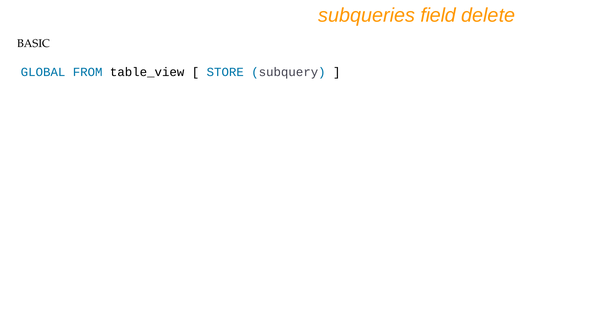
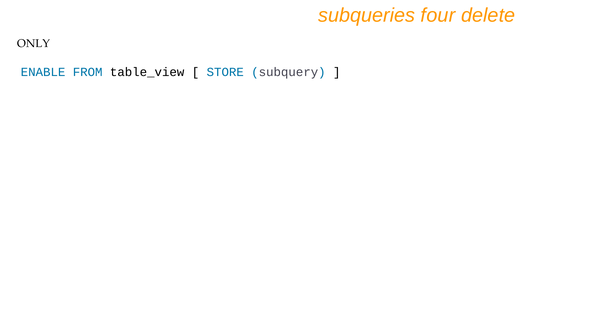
field: field -> four
BASIC: BASIC -> ONLY
GLOBAL: GLOBAL -> ENABLE
